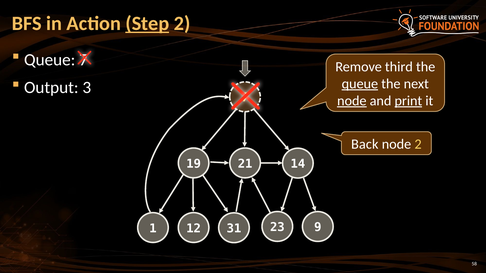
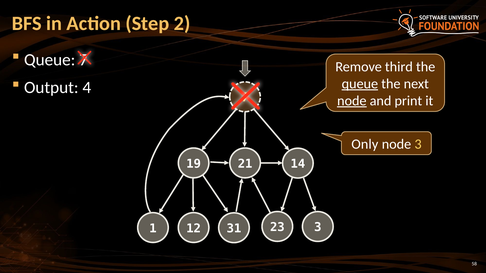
Step underline: present -> none
3: 3 -> 4
print underline: present -> none
Back: Back -> Only
node 2: 2 -> 3
23 9: 9 -> 3
